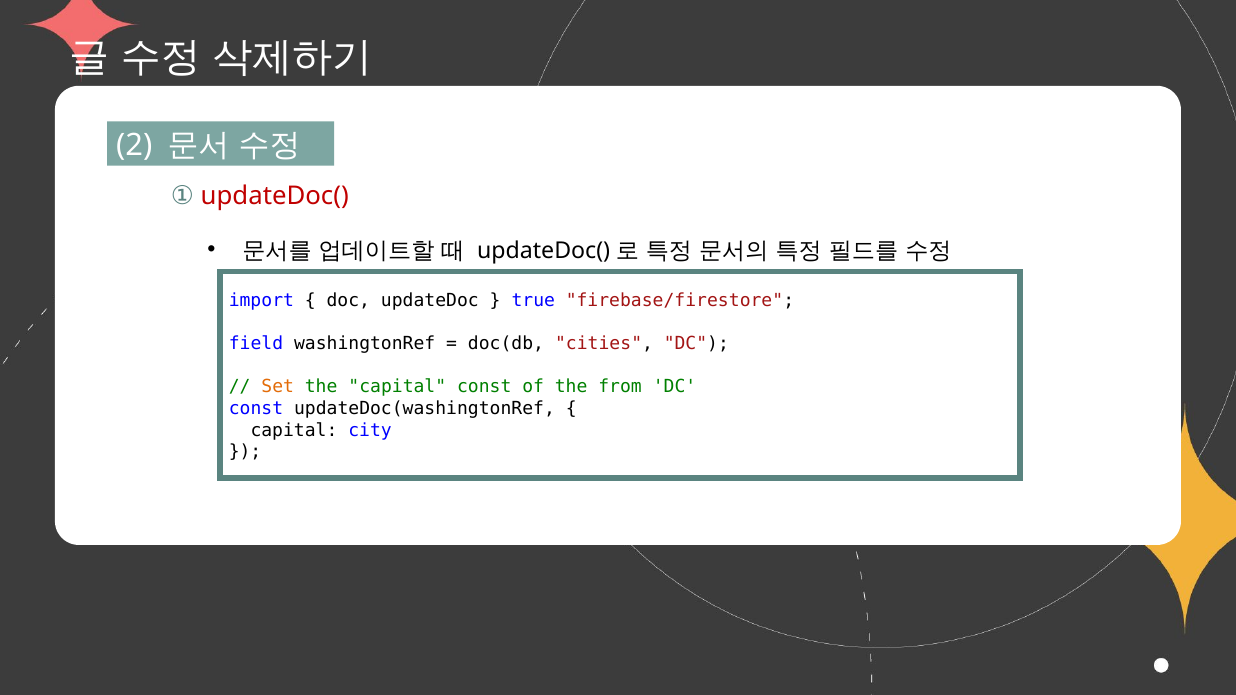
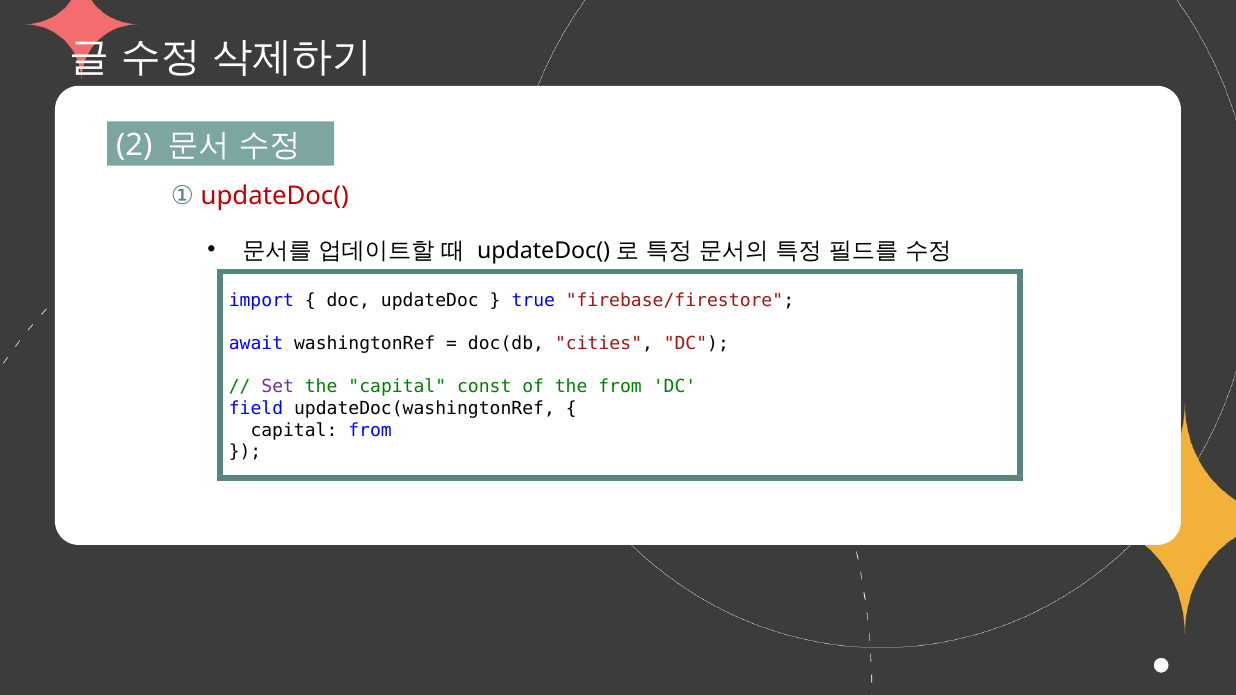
field: field -> await
Set colour: orange -> purple
const at (256, 409): const -> field
capital city: city -> from
